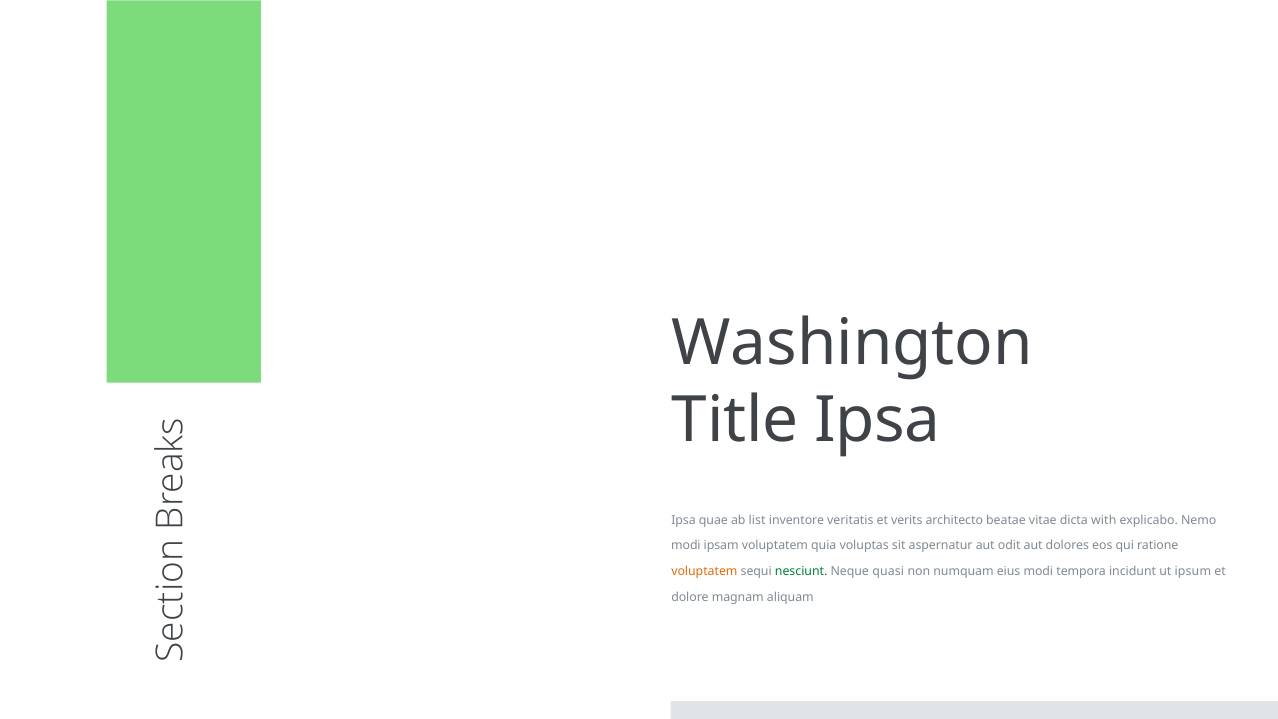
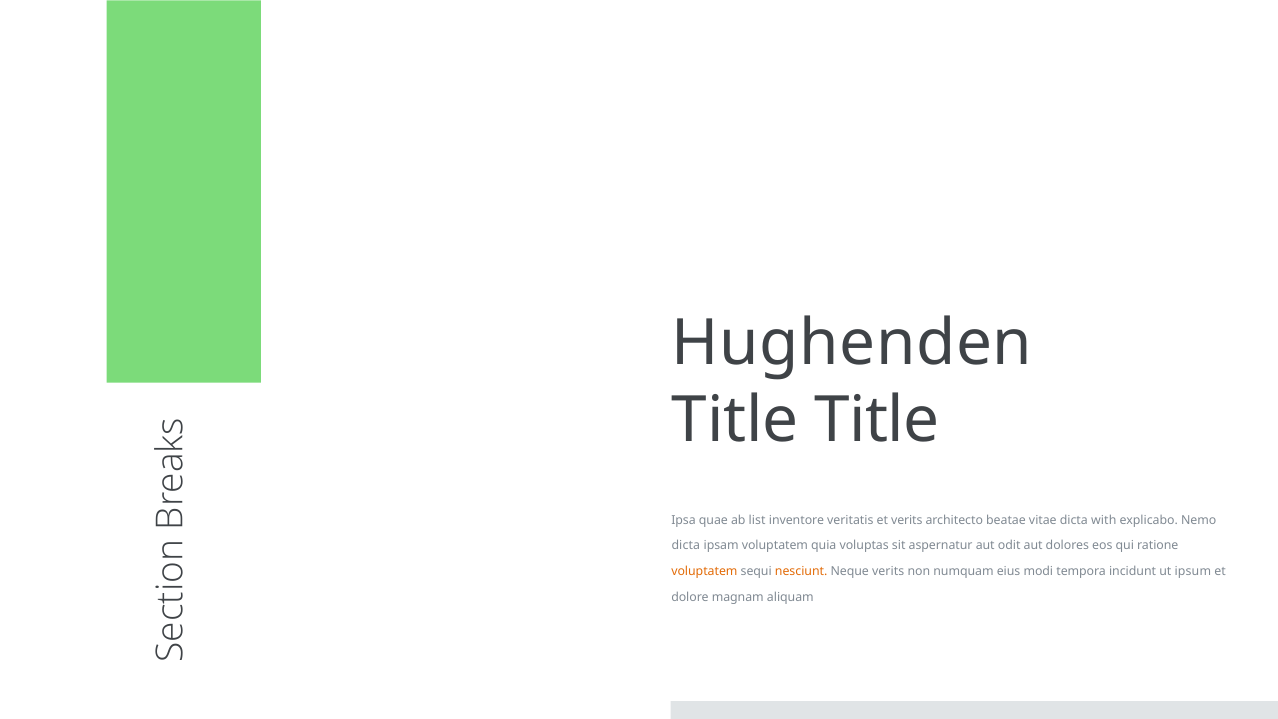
Washington: Washington -> Hughenden
Title Ipsa: Ipsa -> Title
modi at (686, 546): modi -> dicta
nesciunt colour: green -> orange
Neque quasi: quasi -> verits
